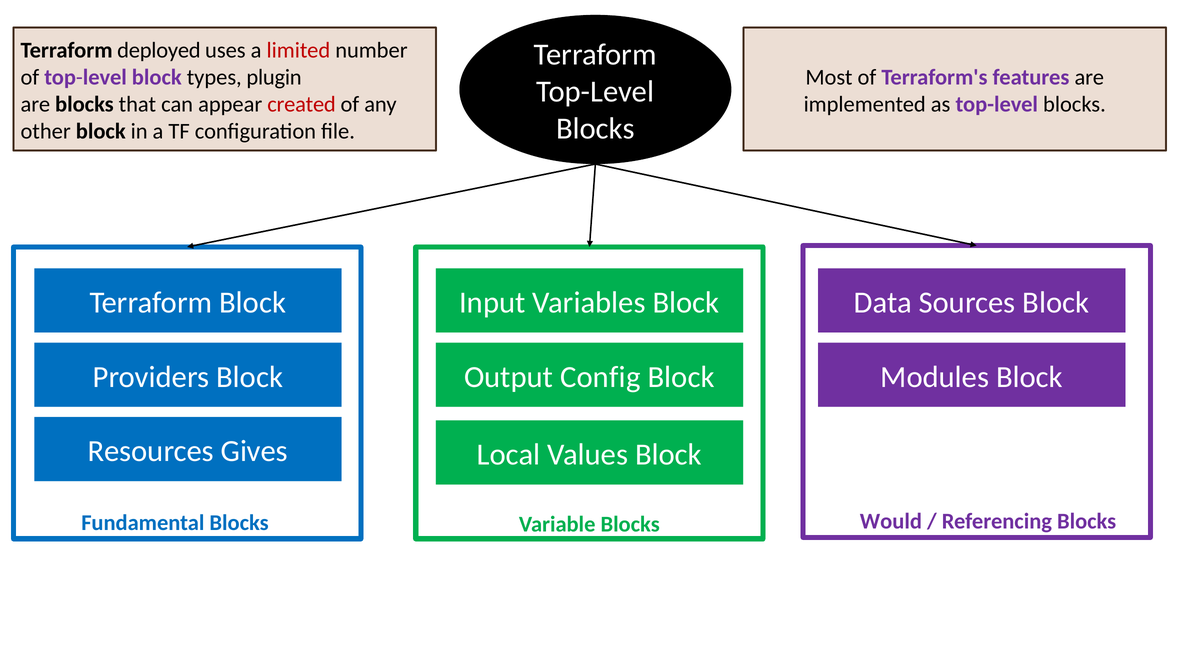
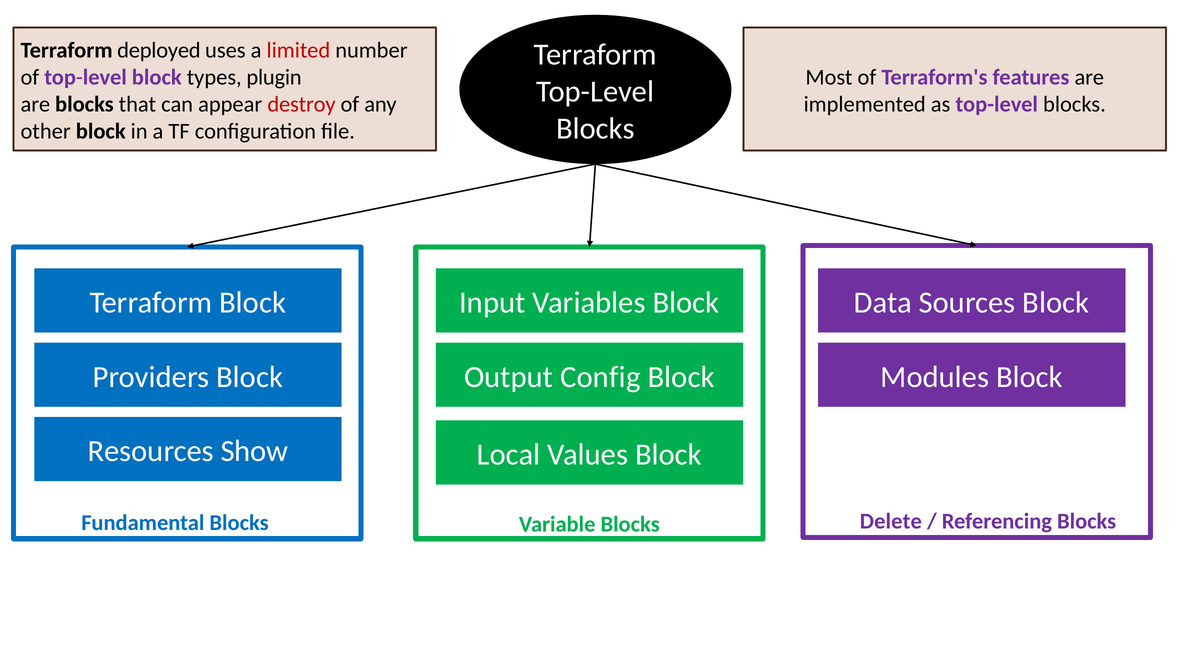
created: created -> destroy
Gives: Gives -> Show
Would: Would -> Delete
